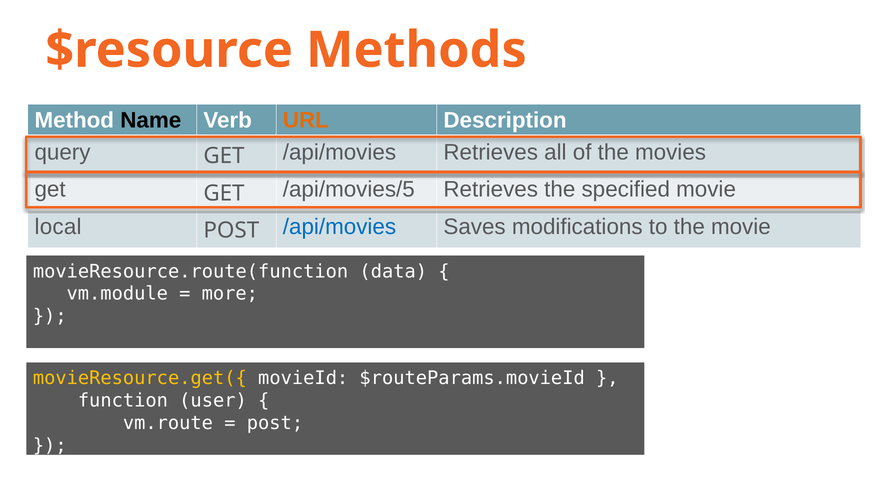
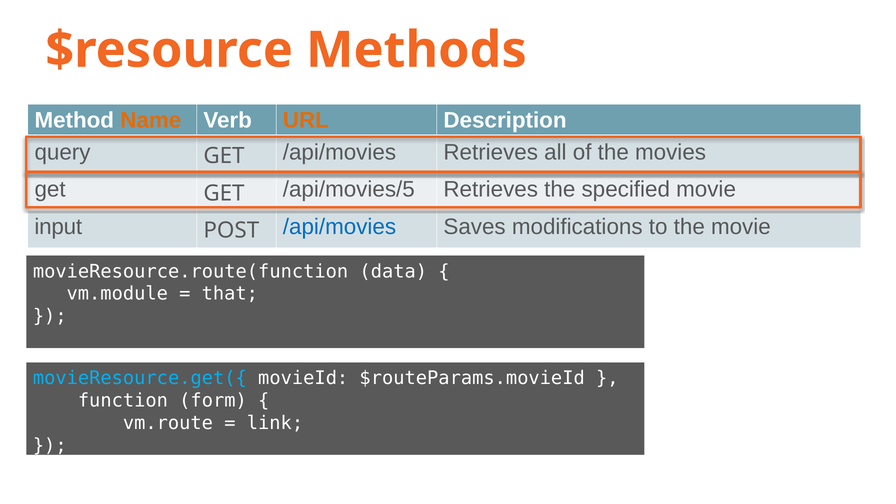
Name colour: black -> orange
local: local -> input
more: more -> that
movieResource.get({ colour: yellow -> light blue
user: user -> form
post at (275, 423): post -> link
